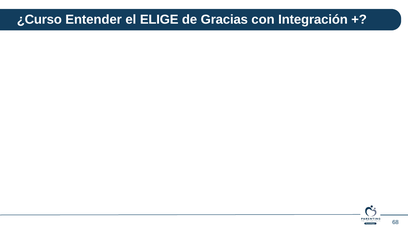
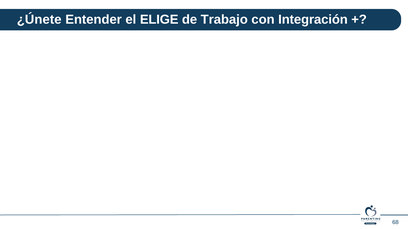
¿Curso: ¿Curso -> ¿Únete
Gracias: Gracias -> Trabajo
